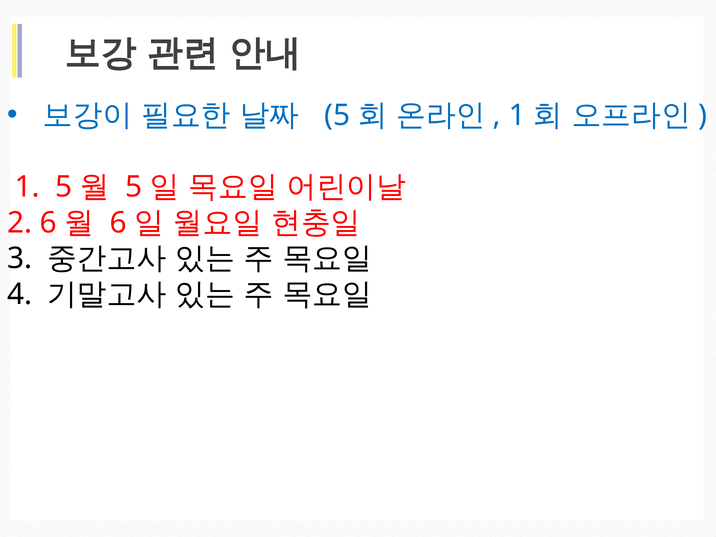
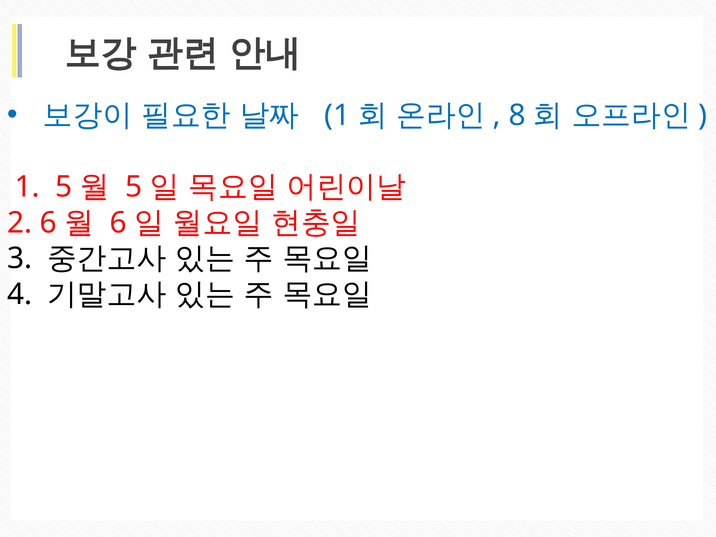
5 at (337, 115): 5 -> 1
1 at (517, 115): 1 -> 8
